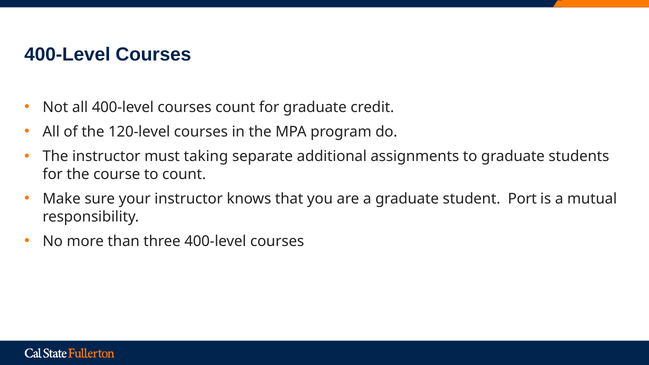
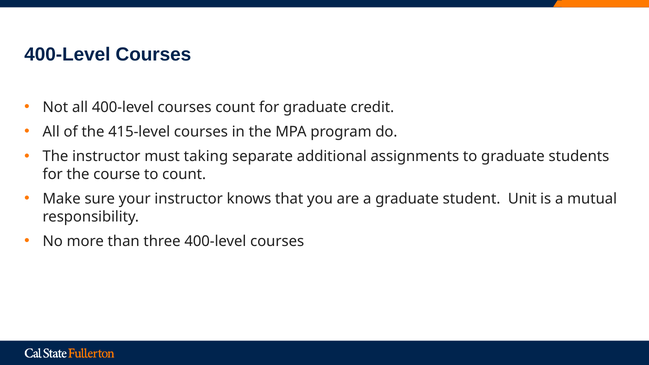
120-level: 120-level -> 415-level
Port: Port -> Unit
